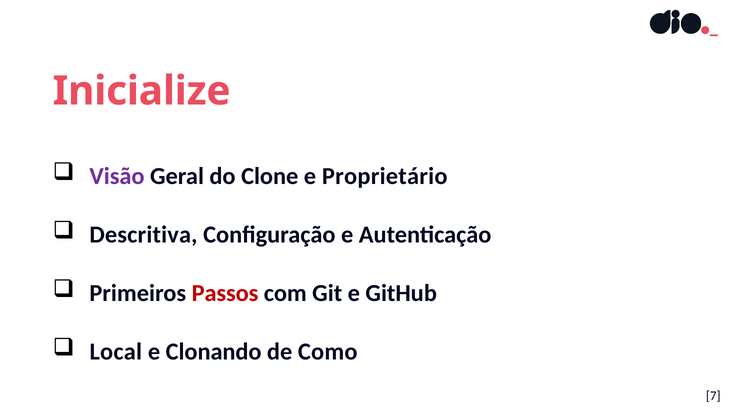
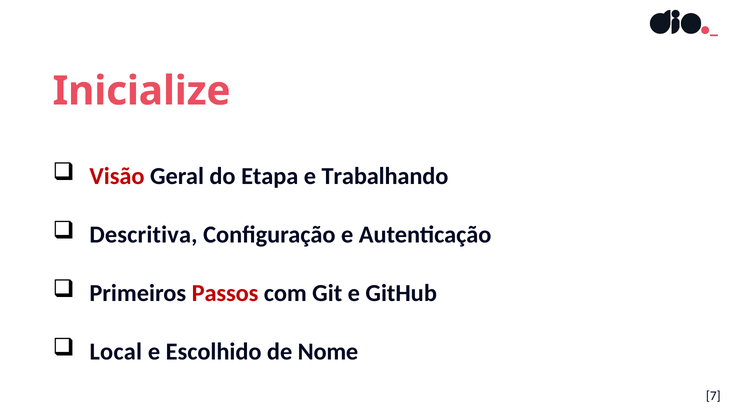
Visão colour: purple -> red
Clone: Clone -> Etapa
Proprietário: Proprietário -> Trabalhando
Clonando: Clonando -> Escolhido
Como: Como -> Nome
